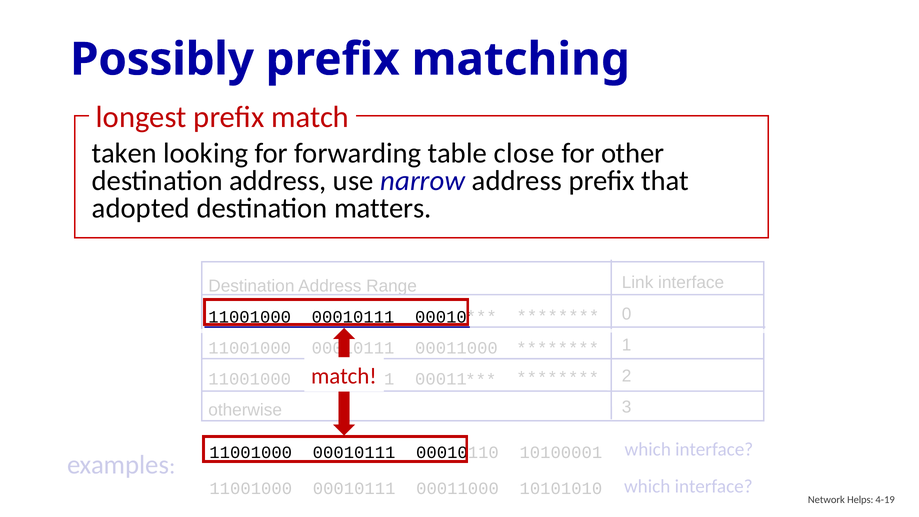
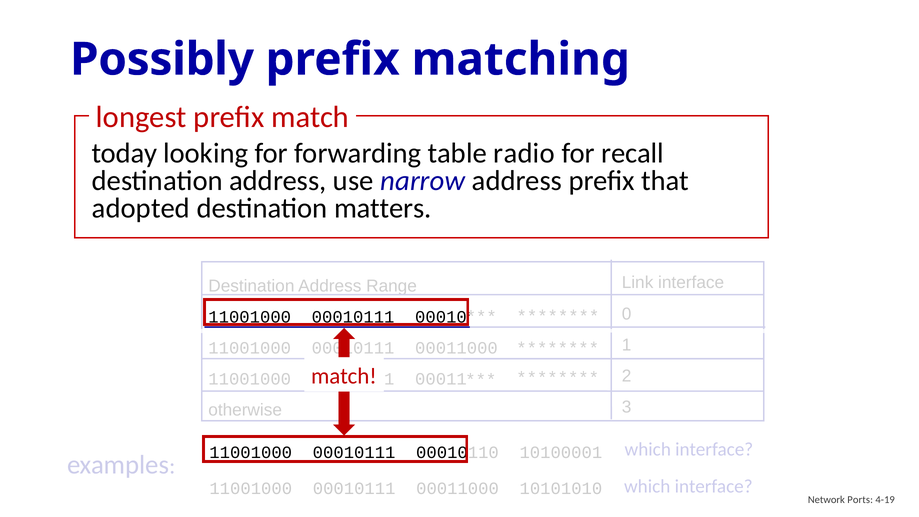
taken: taken -> today
close: close -> radio
other: other -> recall
Helps: Helps -> Ports
